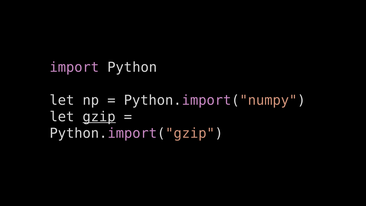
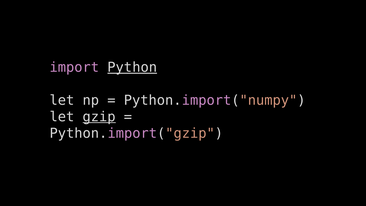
Python underline: none -> present
